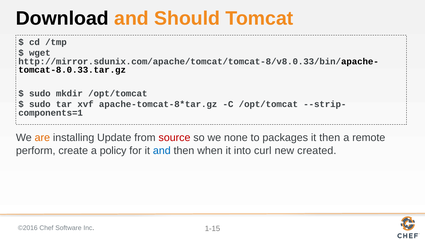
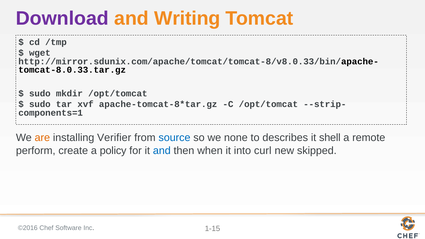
Download colour: black -> purple
Should: Should -> Writing
Update: Update -> Verifier
source colour: red -> blue
packages: packages -> describes
it then: then -> shell
created: created -> skipped
